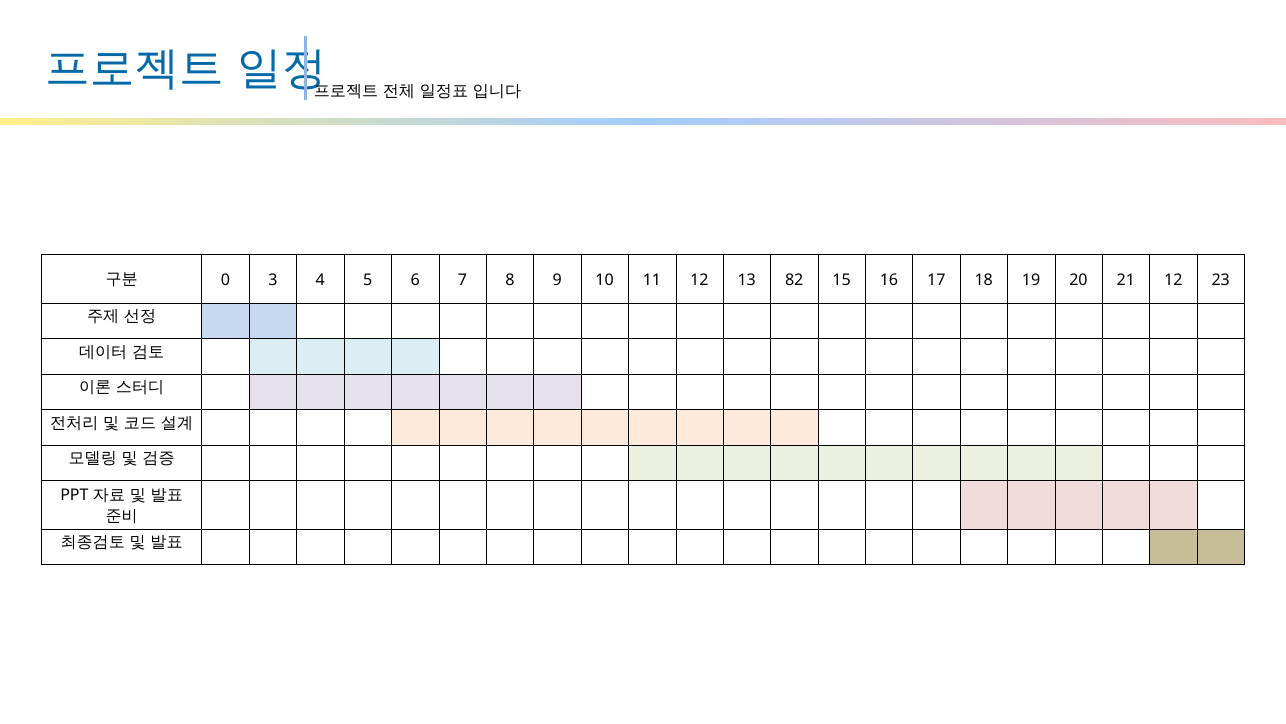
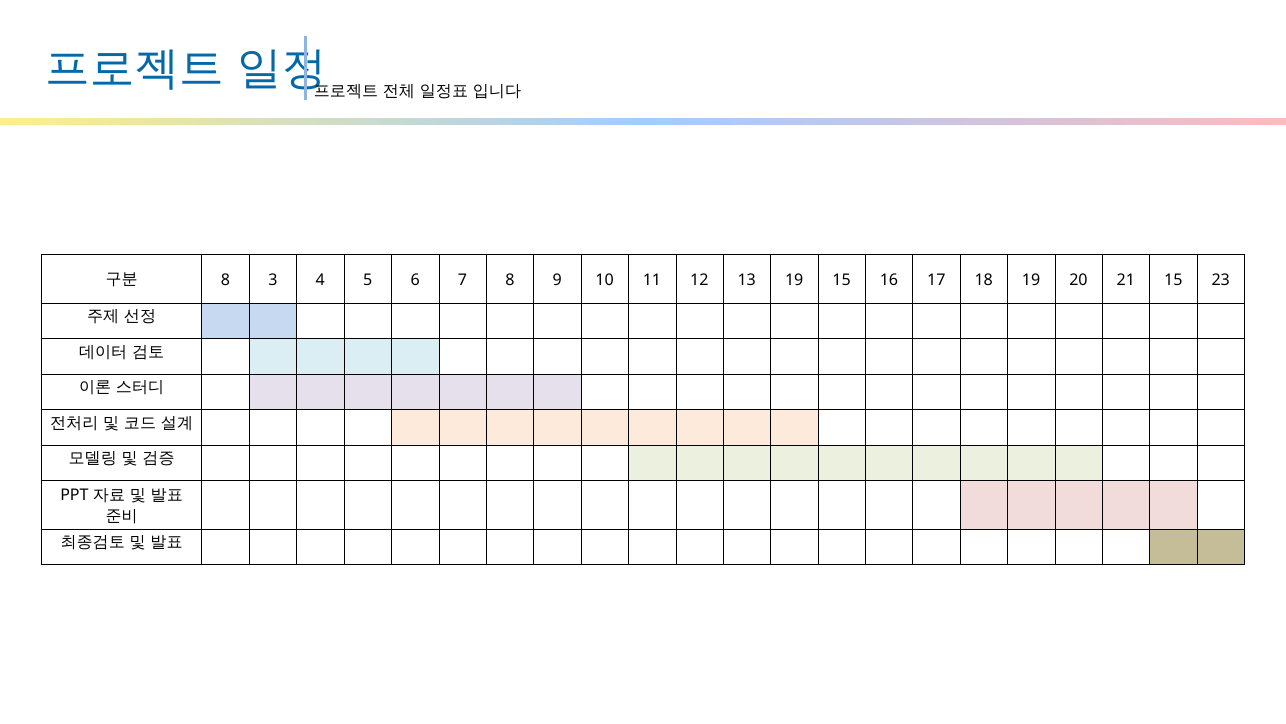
0 at (226, 280): 0 -> 8
13 82: 82 -> 19
21 12: 12 -> 15
